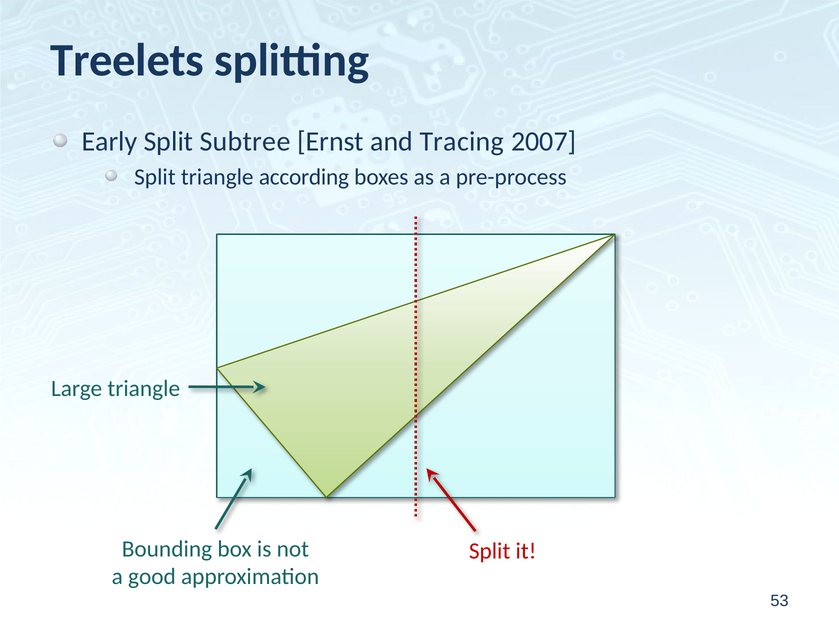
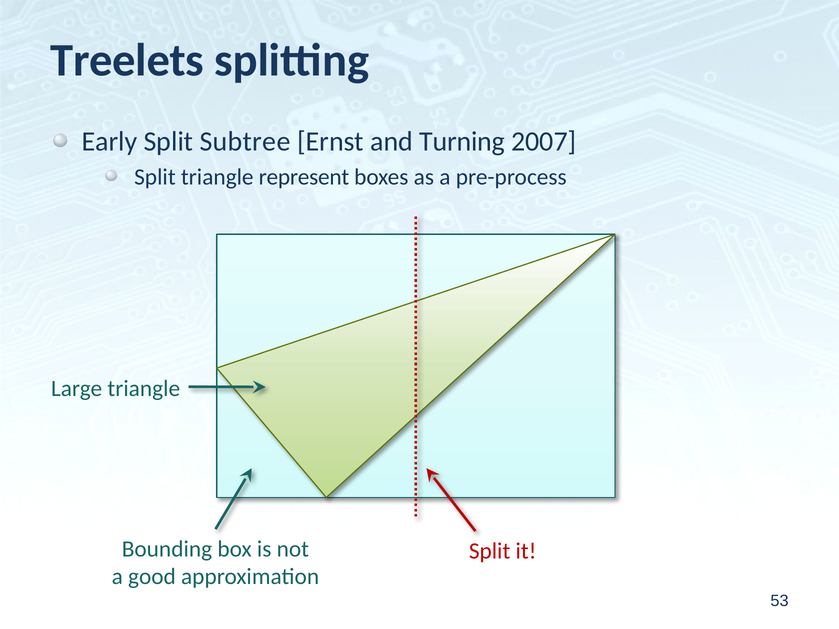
Tracing: Tracing -> Turning
according: according -> represent
